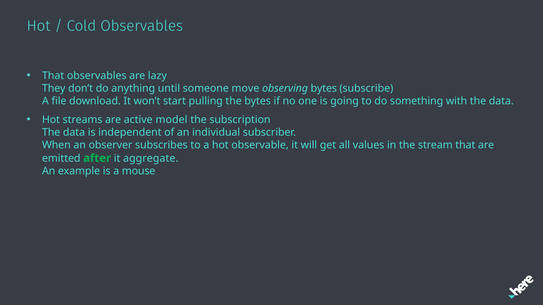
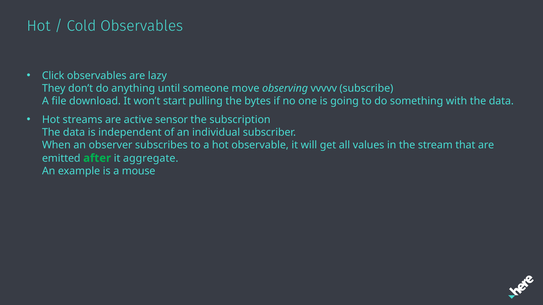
That at (53, 76): That -> Click
observing bytes: bytes -> vvvvv
model: model -> sensor
